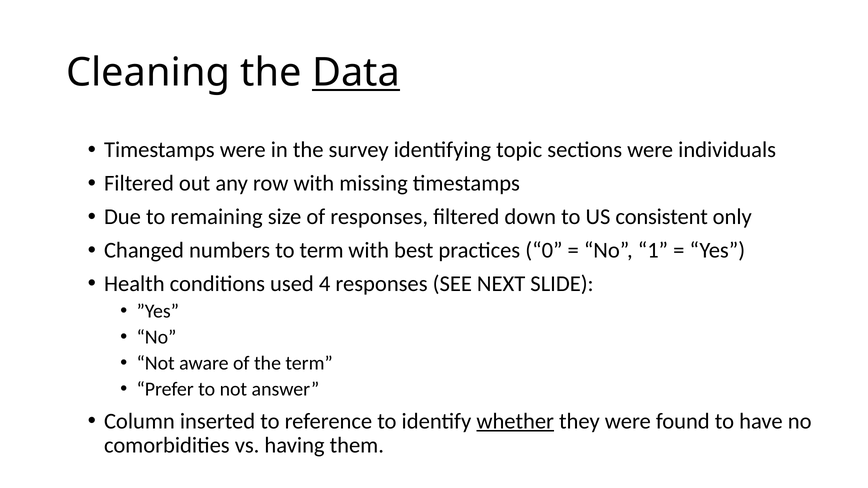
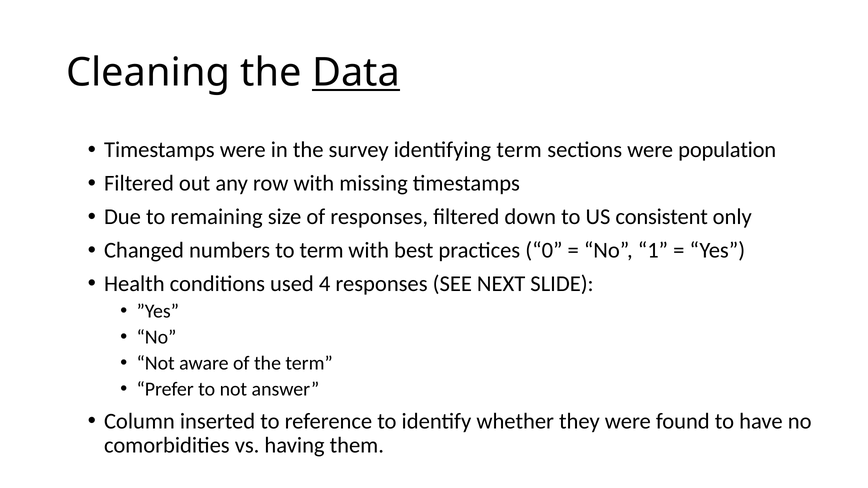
identifying topic: topic -> term
individuals: individuals -> population
whether underline: present -> none
